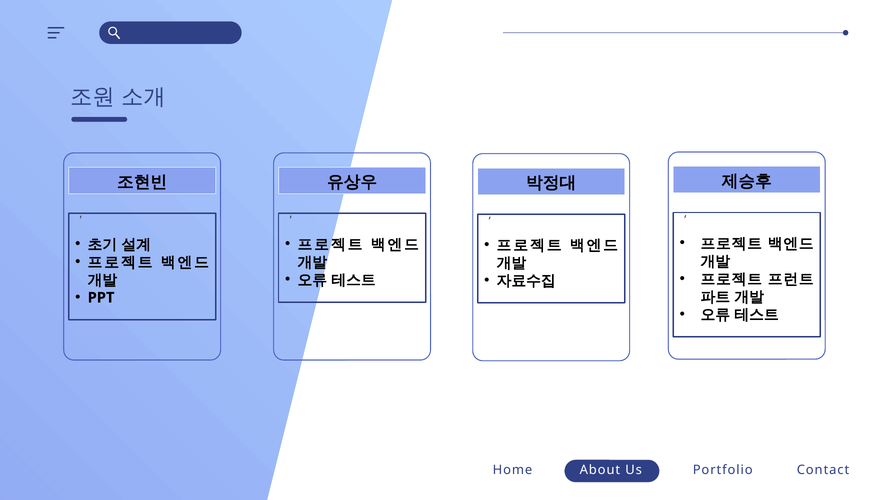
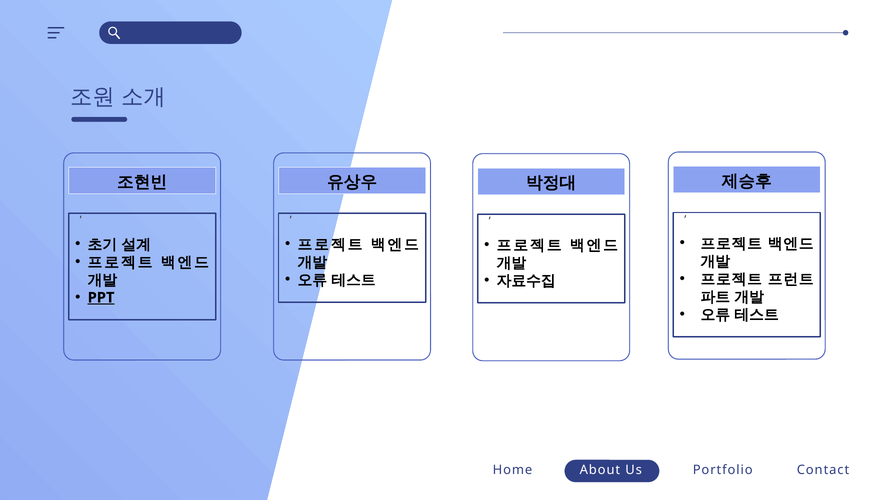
PPT underline: none -> present
